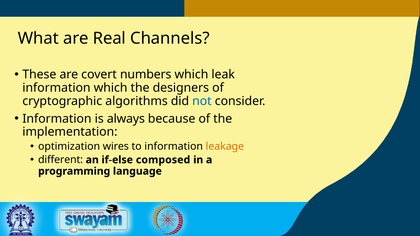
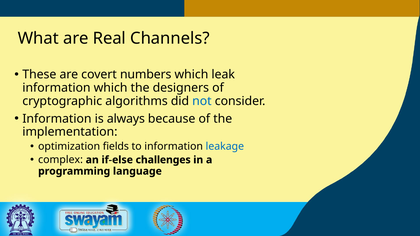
wires: wires -> fields
leakage colour: orange -> blue
different: different -> complex
composed: composed -> challenges
